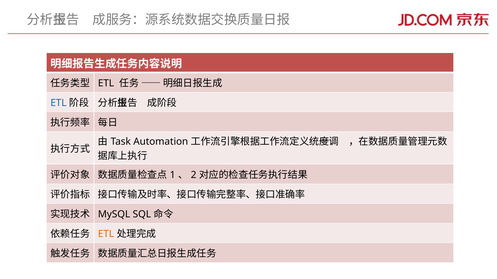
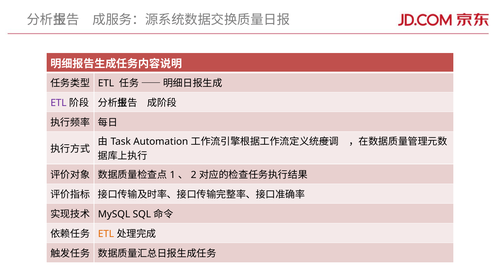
ETL at (58, 103) colour: blue -> purple
